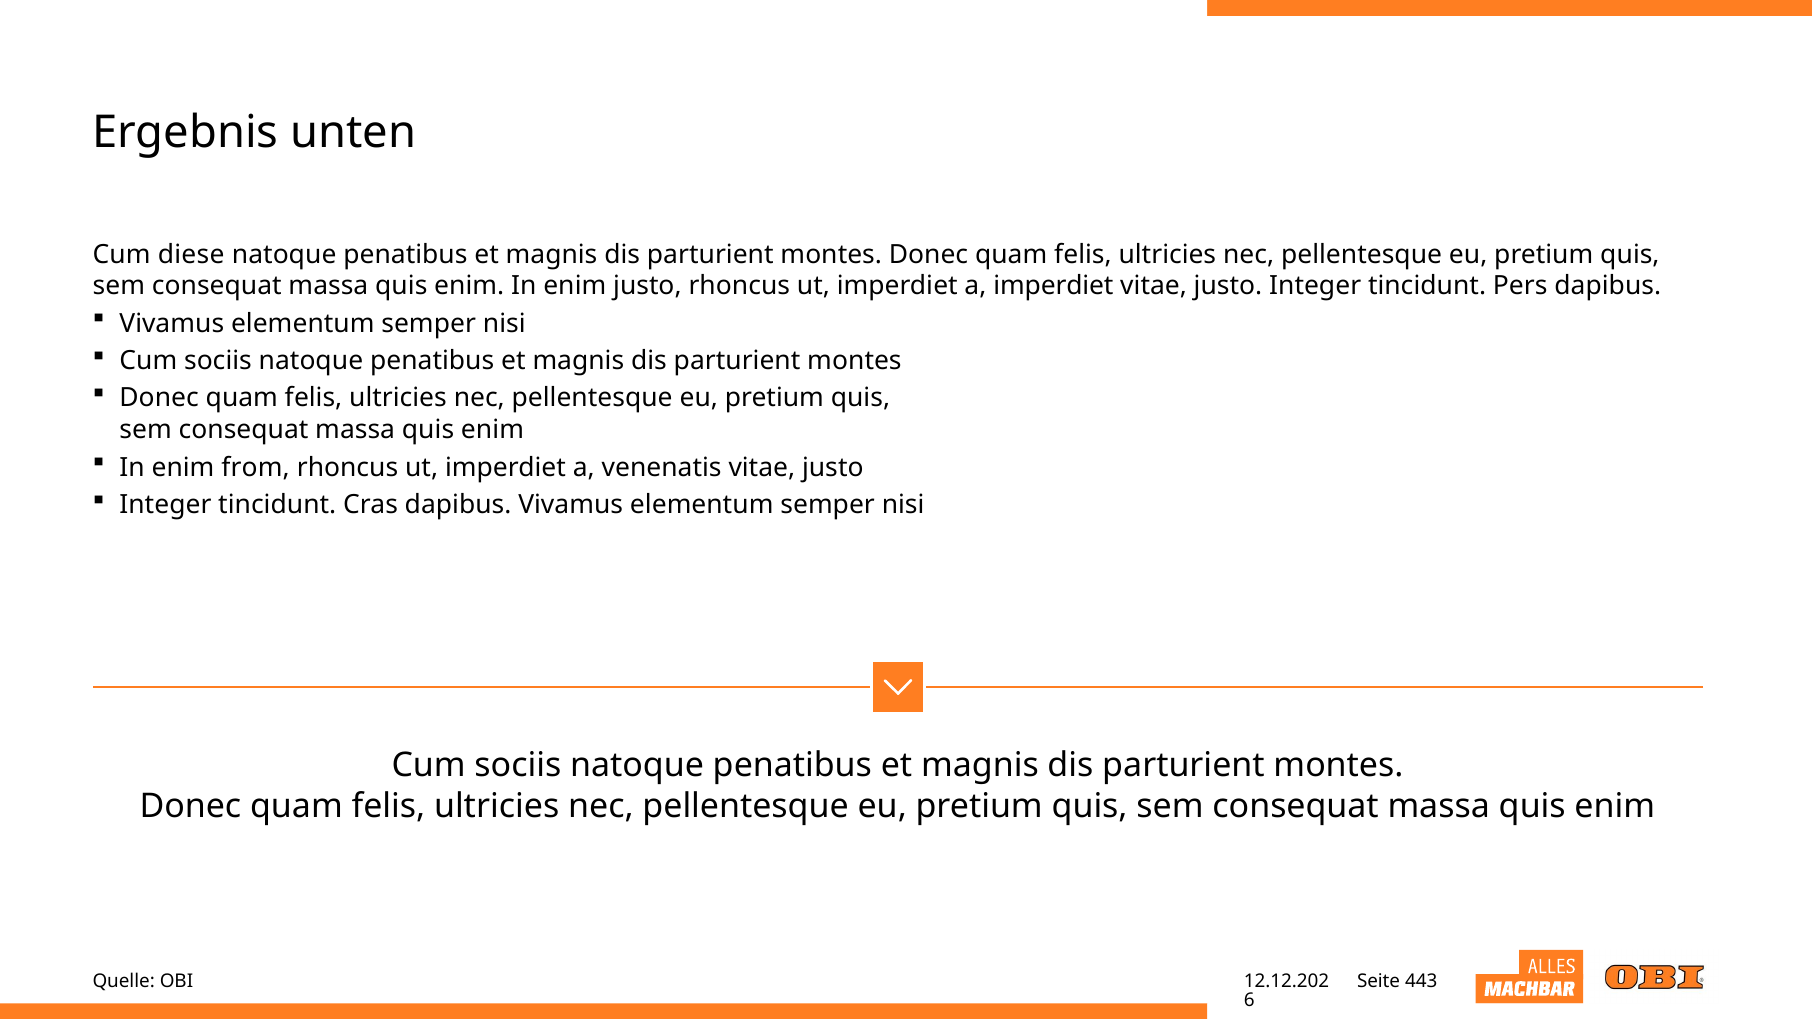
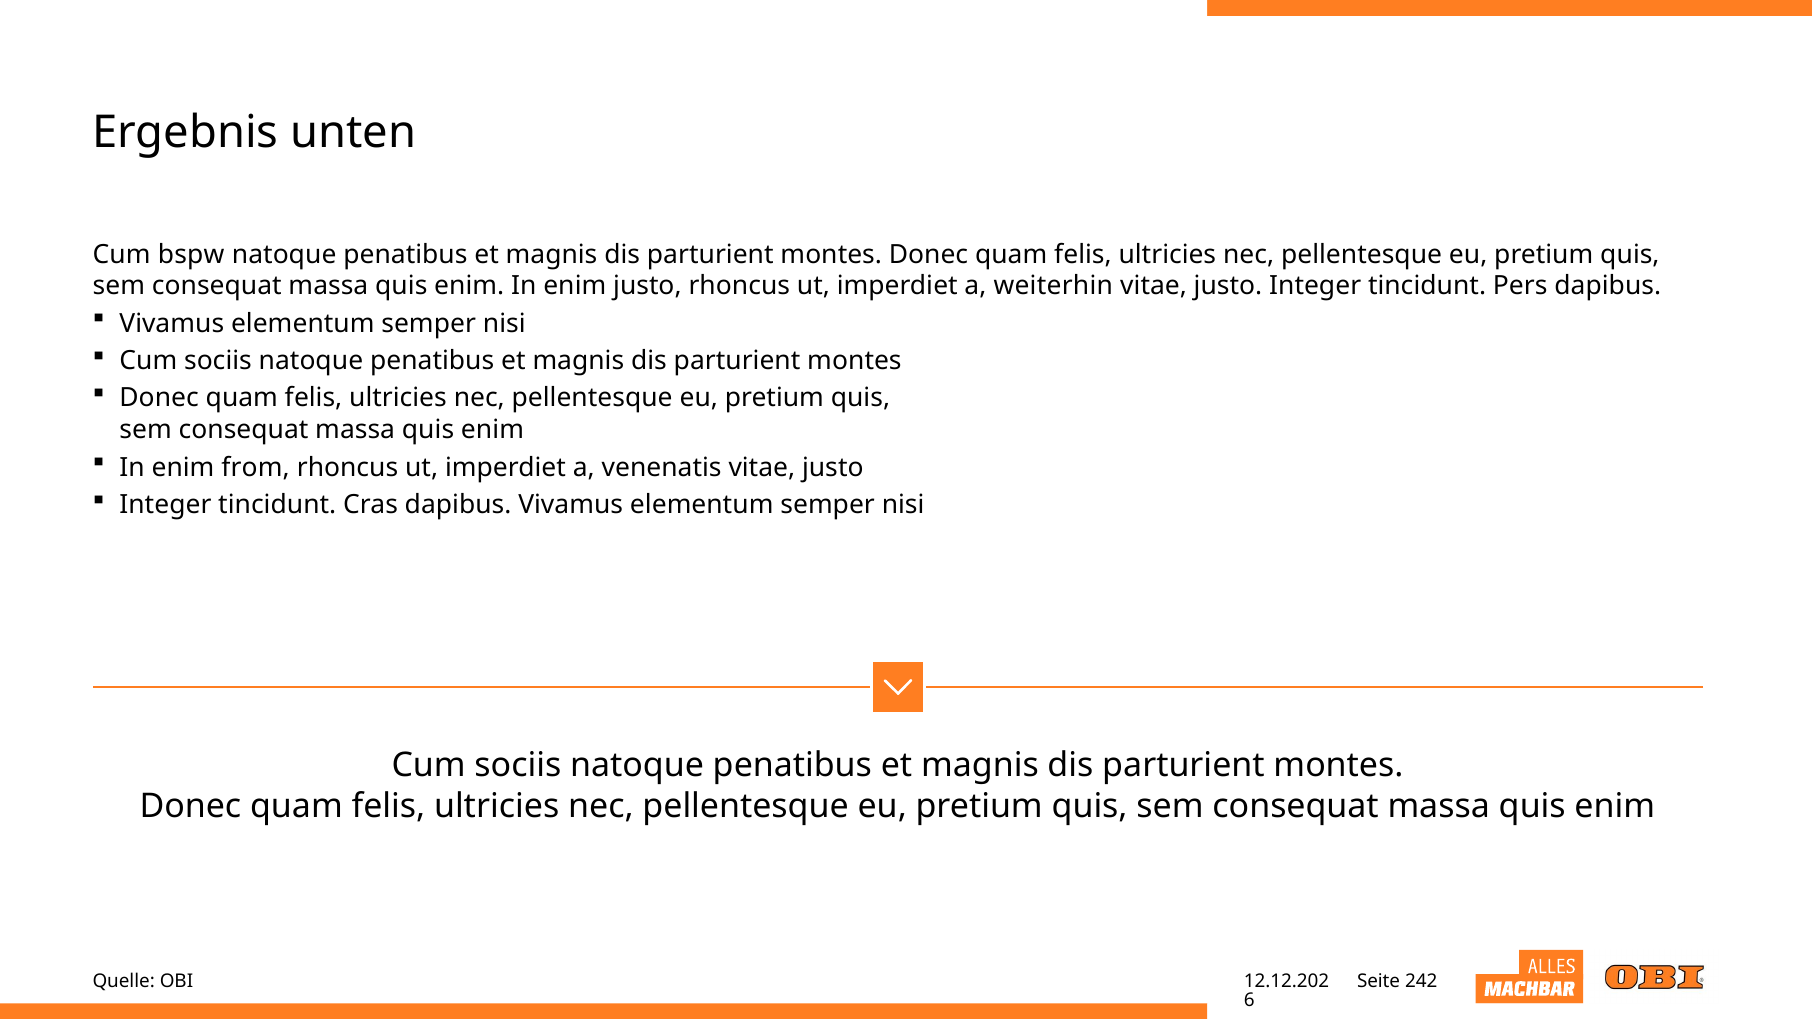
diese: diese -> bspw
a imperdiet: imperdiet -> weiterhin
443: 443 -> 242
